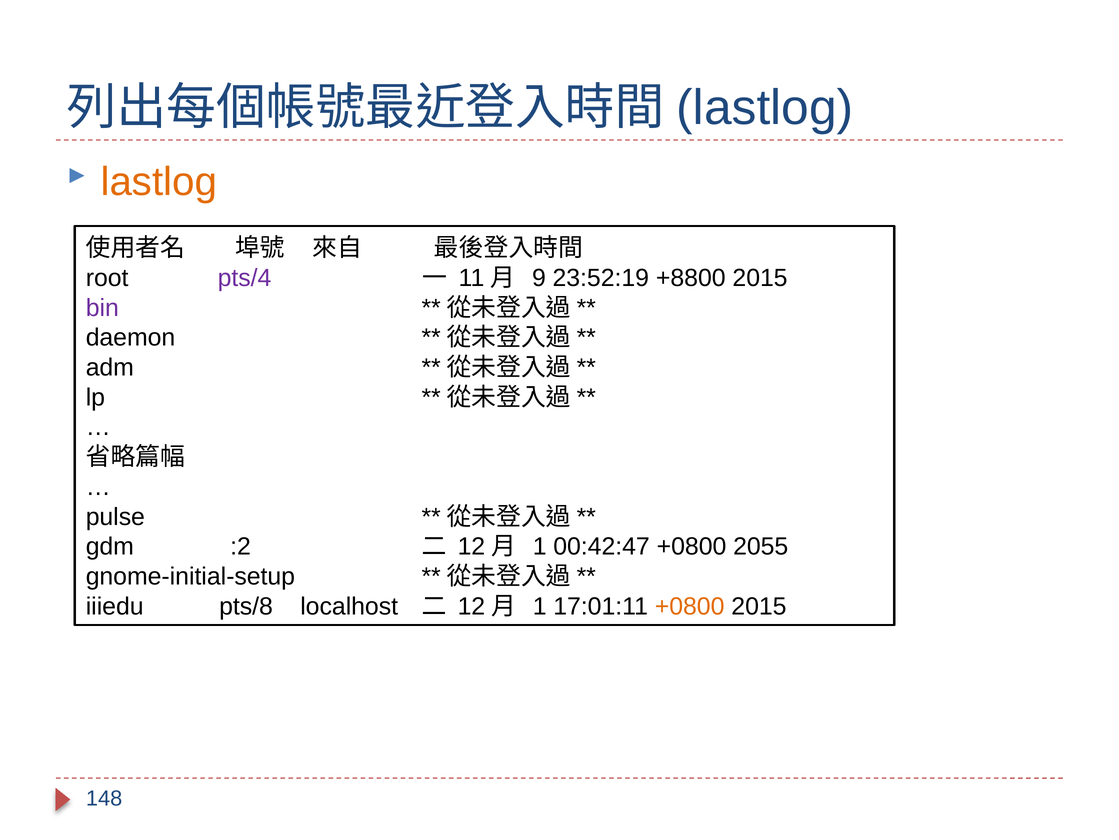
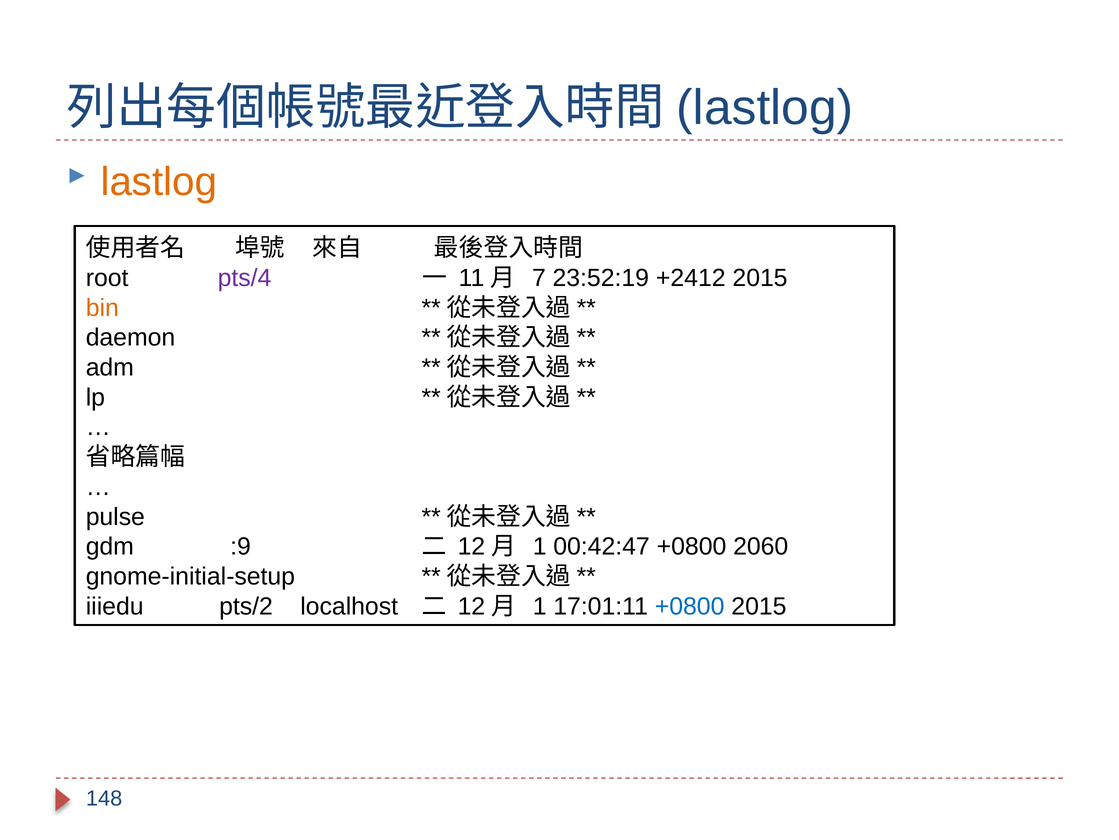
9: 9 -> 7
+8800: +8800 -> +2412
bin colour: purple -> orange
:2: :2 -> :9
2055: 2055 -> 2060
pts/8: pts/8 -> pts/2
+0800 at (690, 606) colour: orange -> blue
